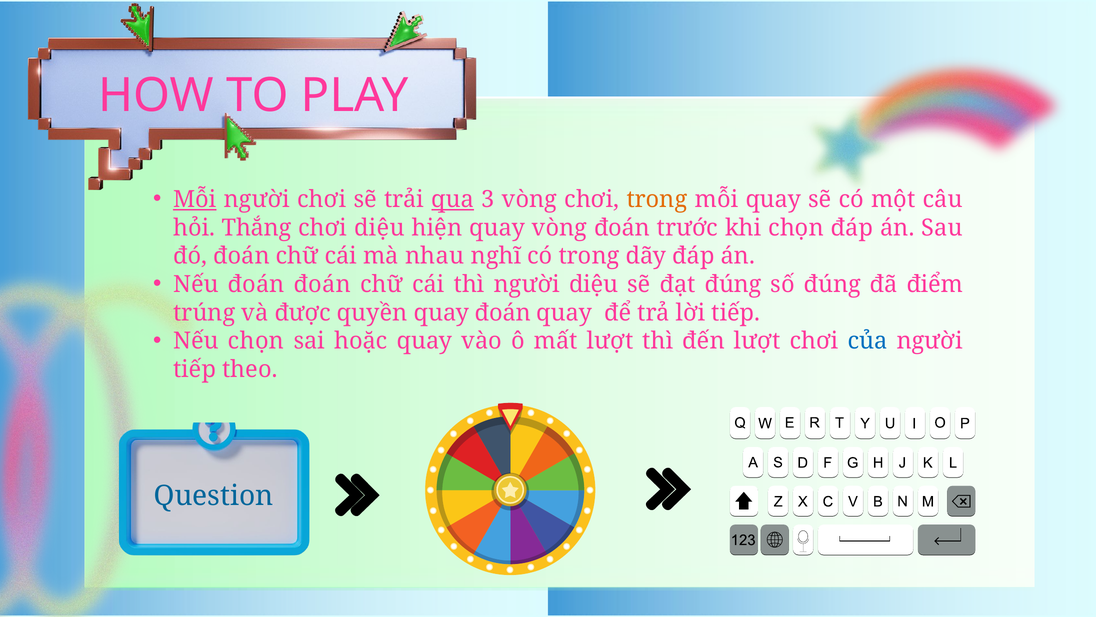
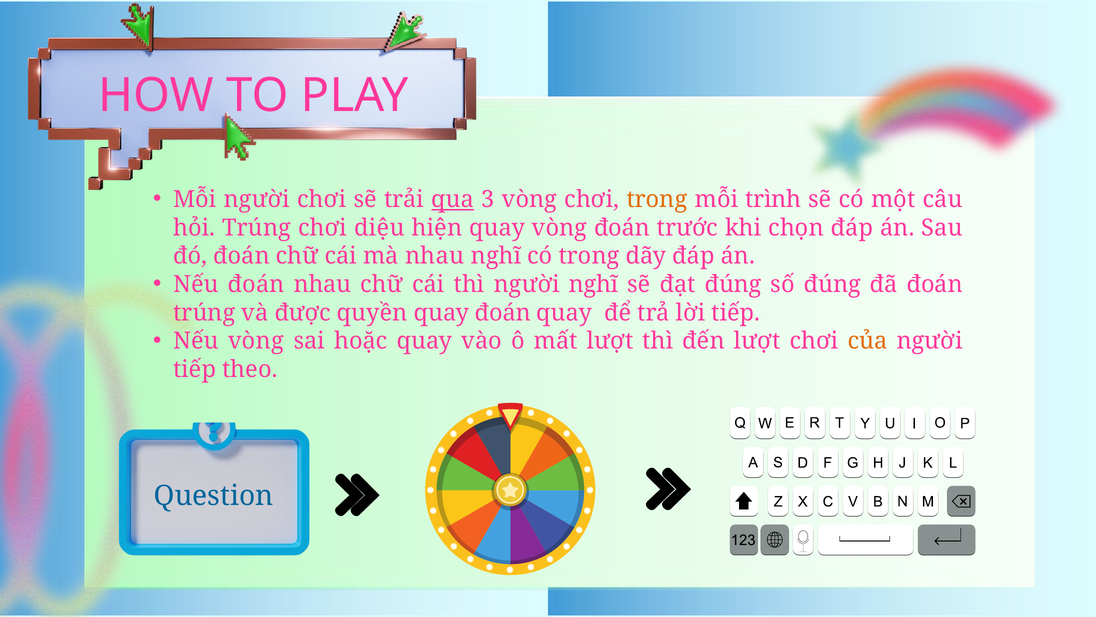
Mỗi at (195, 199) underline: present -> none
mỗi quay: quay -> trình
hỏi Thắng: Thắng -> Trúng
đoán đoán: đoán -> nhau
người diệu: diệu -> nghĩ
đã điểm: điểm -> đoán
Nếu chọn: chọn -> vòng
của colour: blue -> orange
